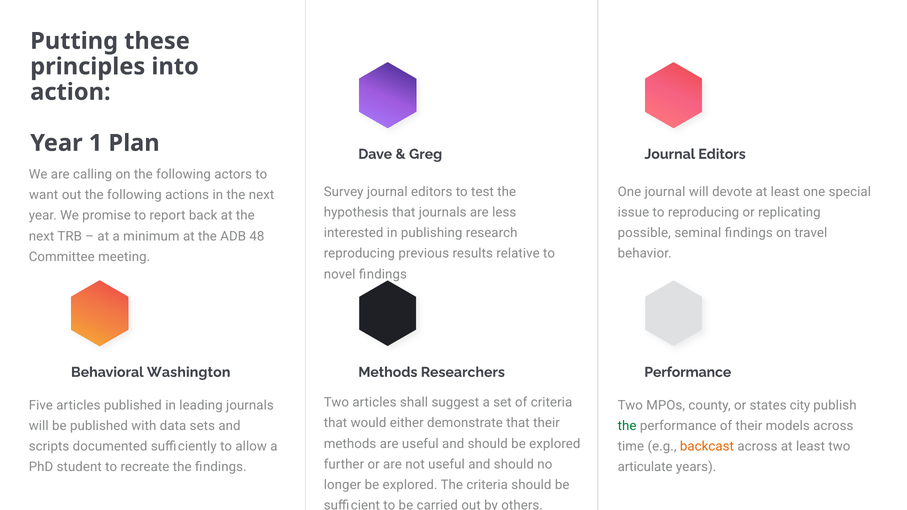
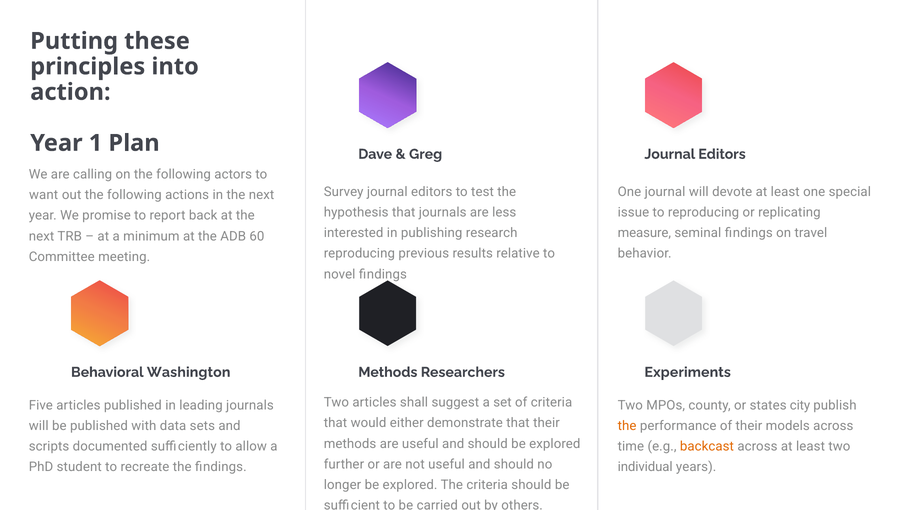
possible: possible -> measure
48: 48 -> 60
Performance at (688, 372): Performance -> Experiments
the at (627, 426) colour: green -> orange
articulate: articulate -> individual
